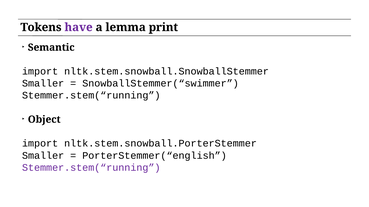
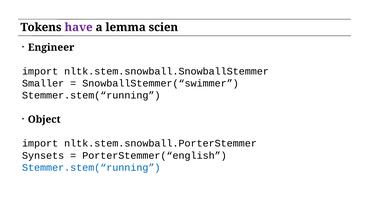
print: print -> scien
Semantic: Semantic -> Engineer
Smaller at (43, 156): Smaller -> Synsets
Stemmer.stem(“running at (91, 168) colour: purple -> blue
